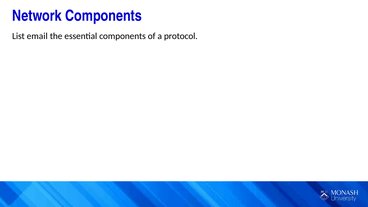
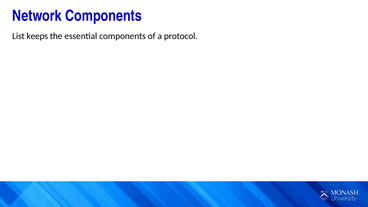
email: email -> keeps
